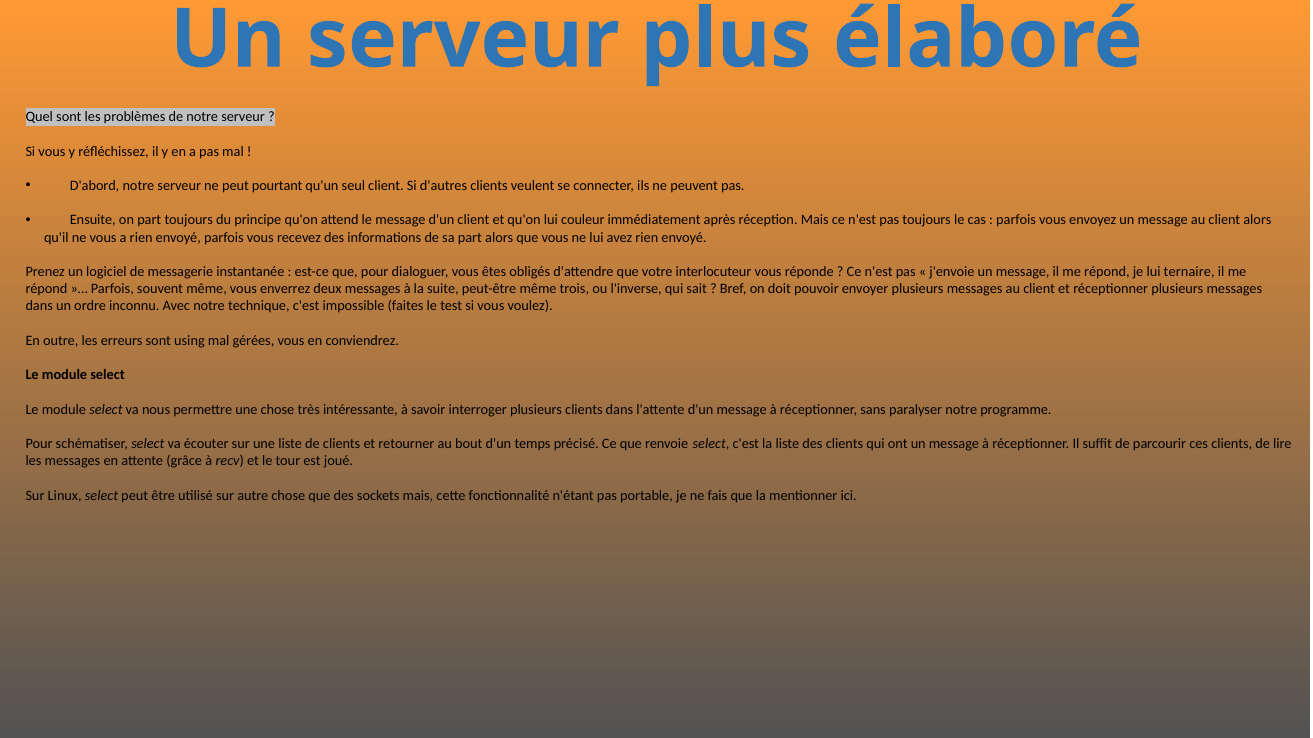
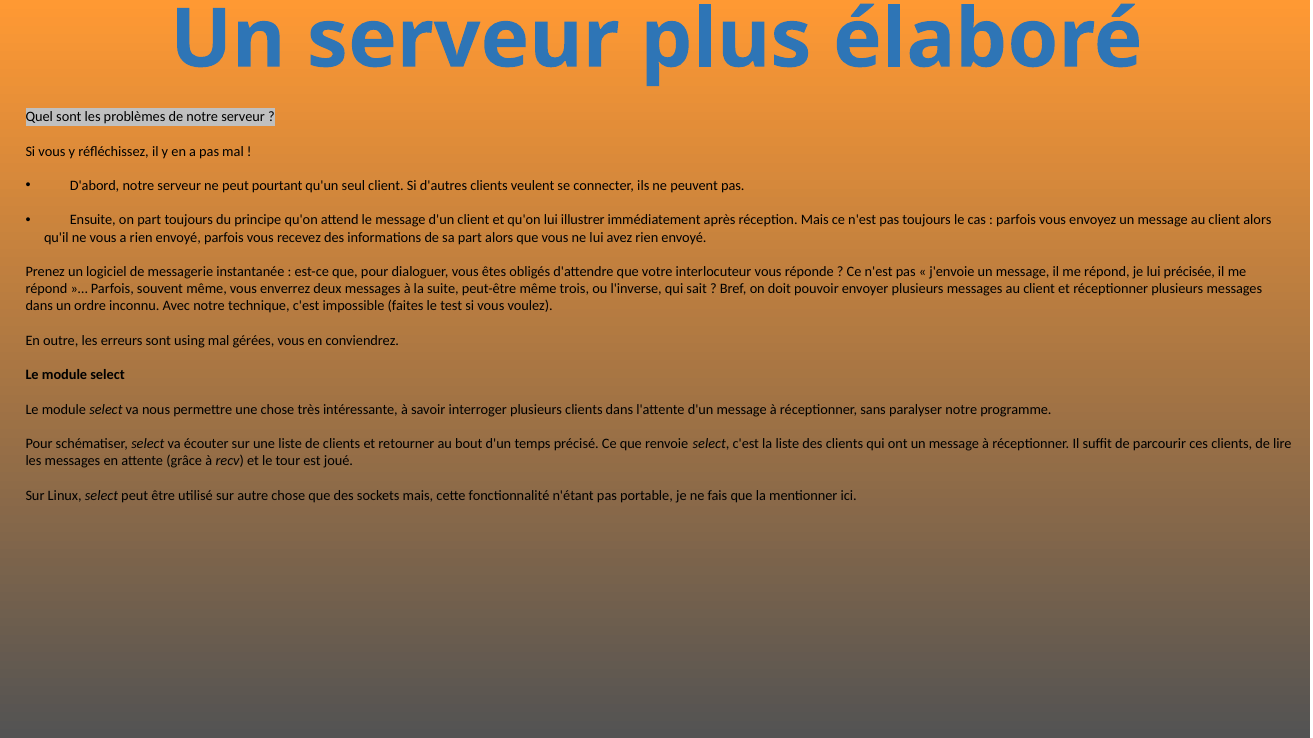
couleur: couleur -> illustrer
ternaire: ternaire -> précisée
